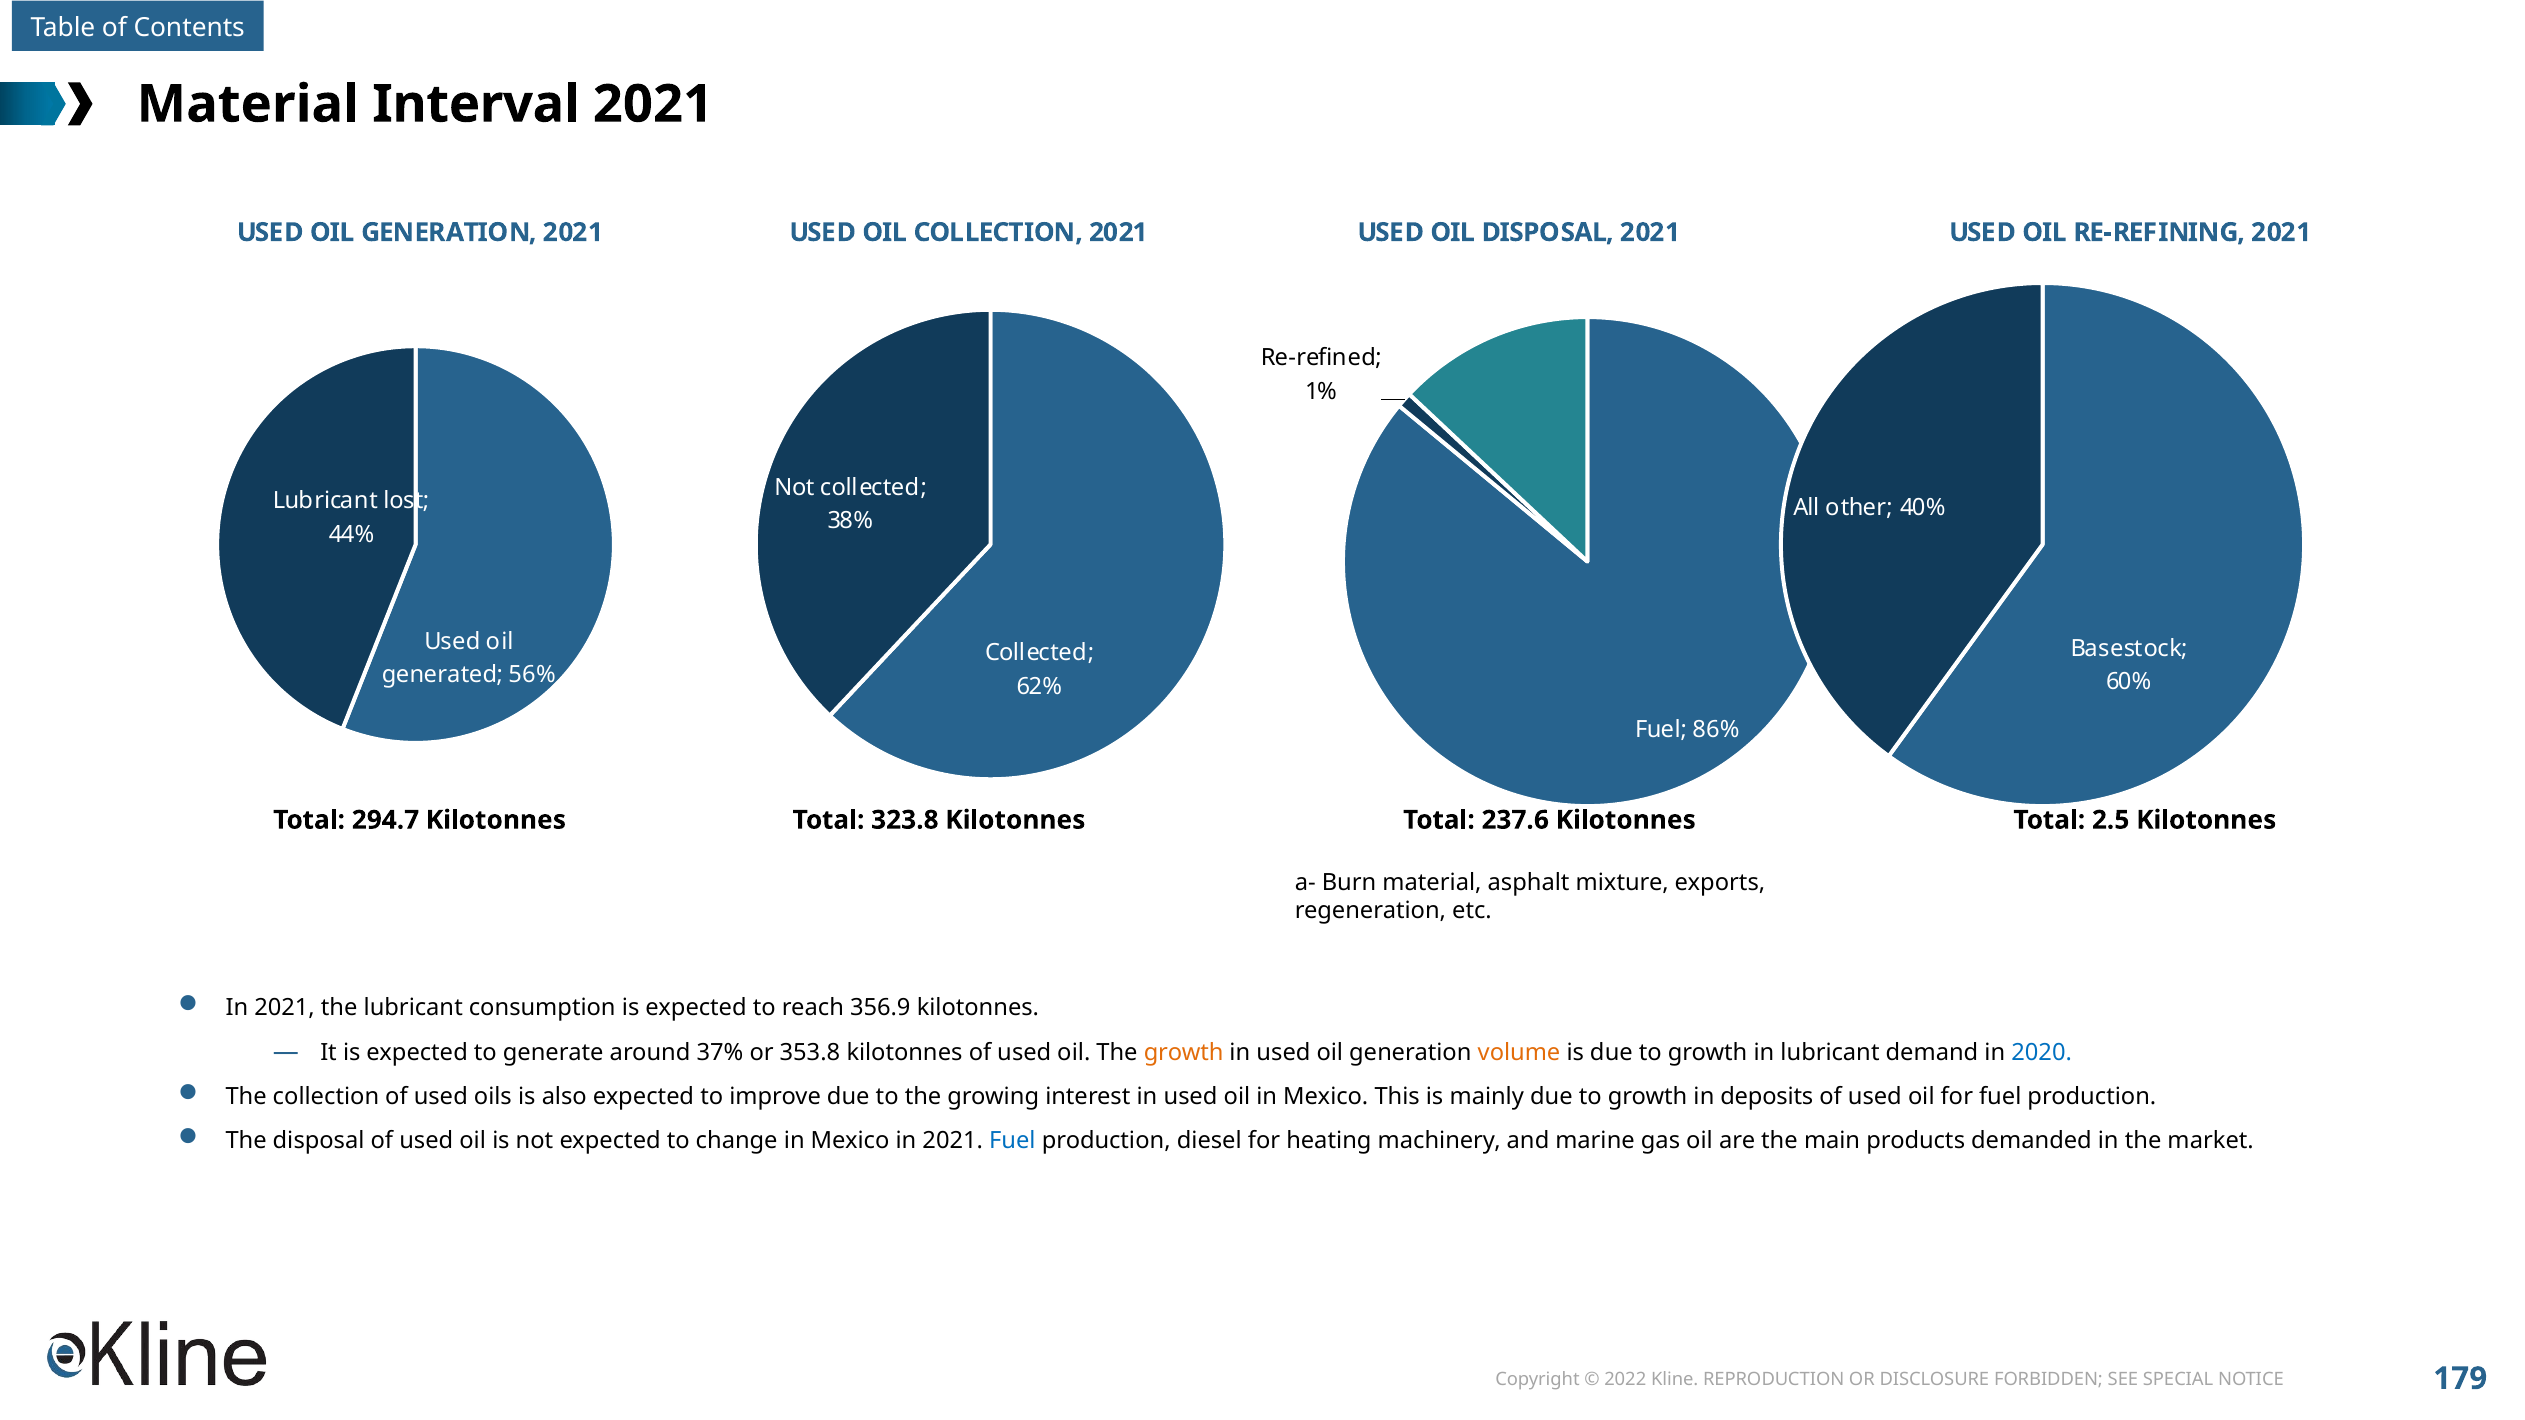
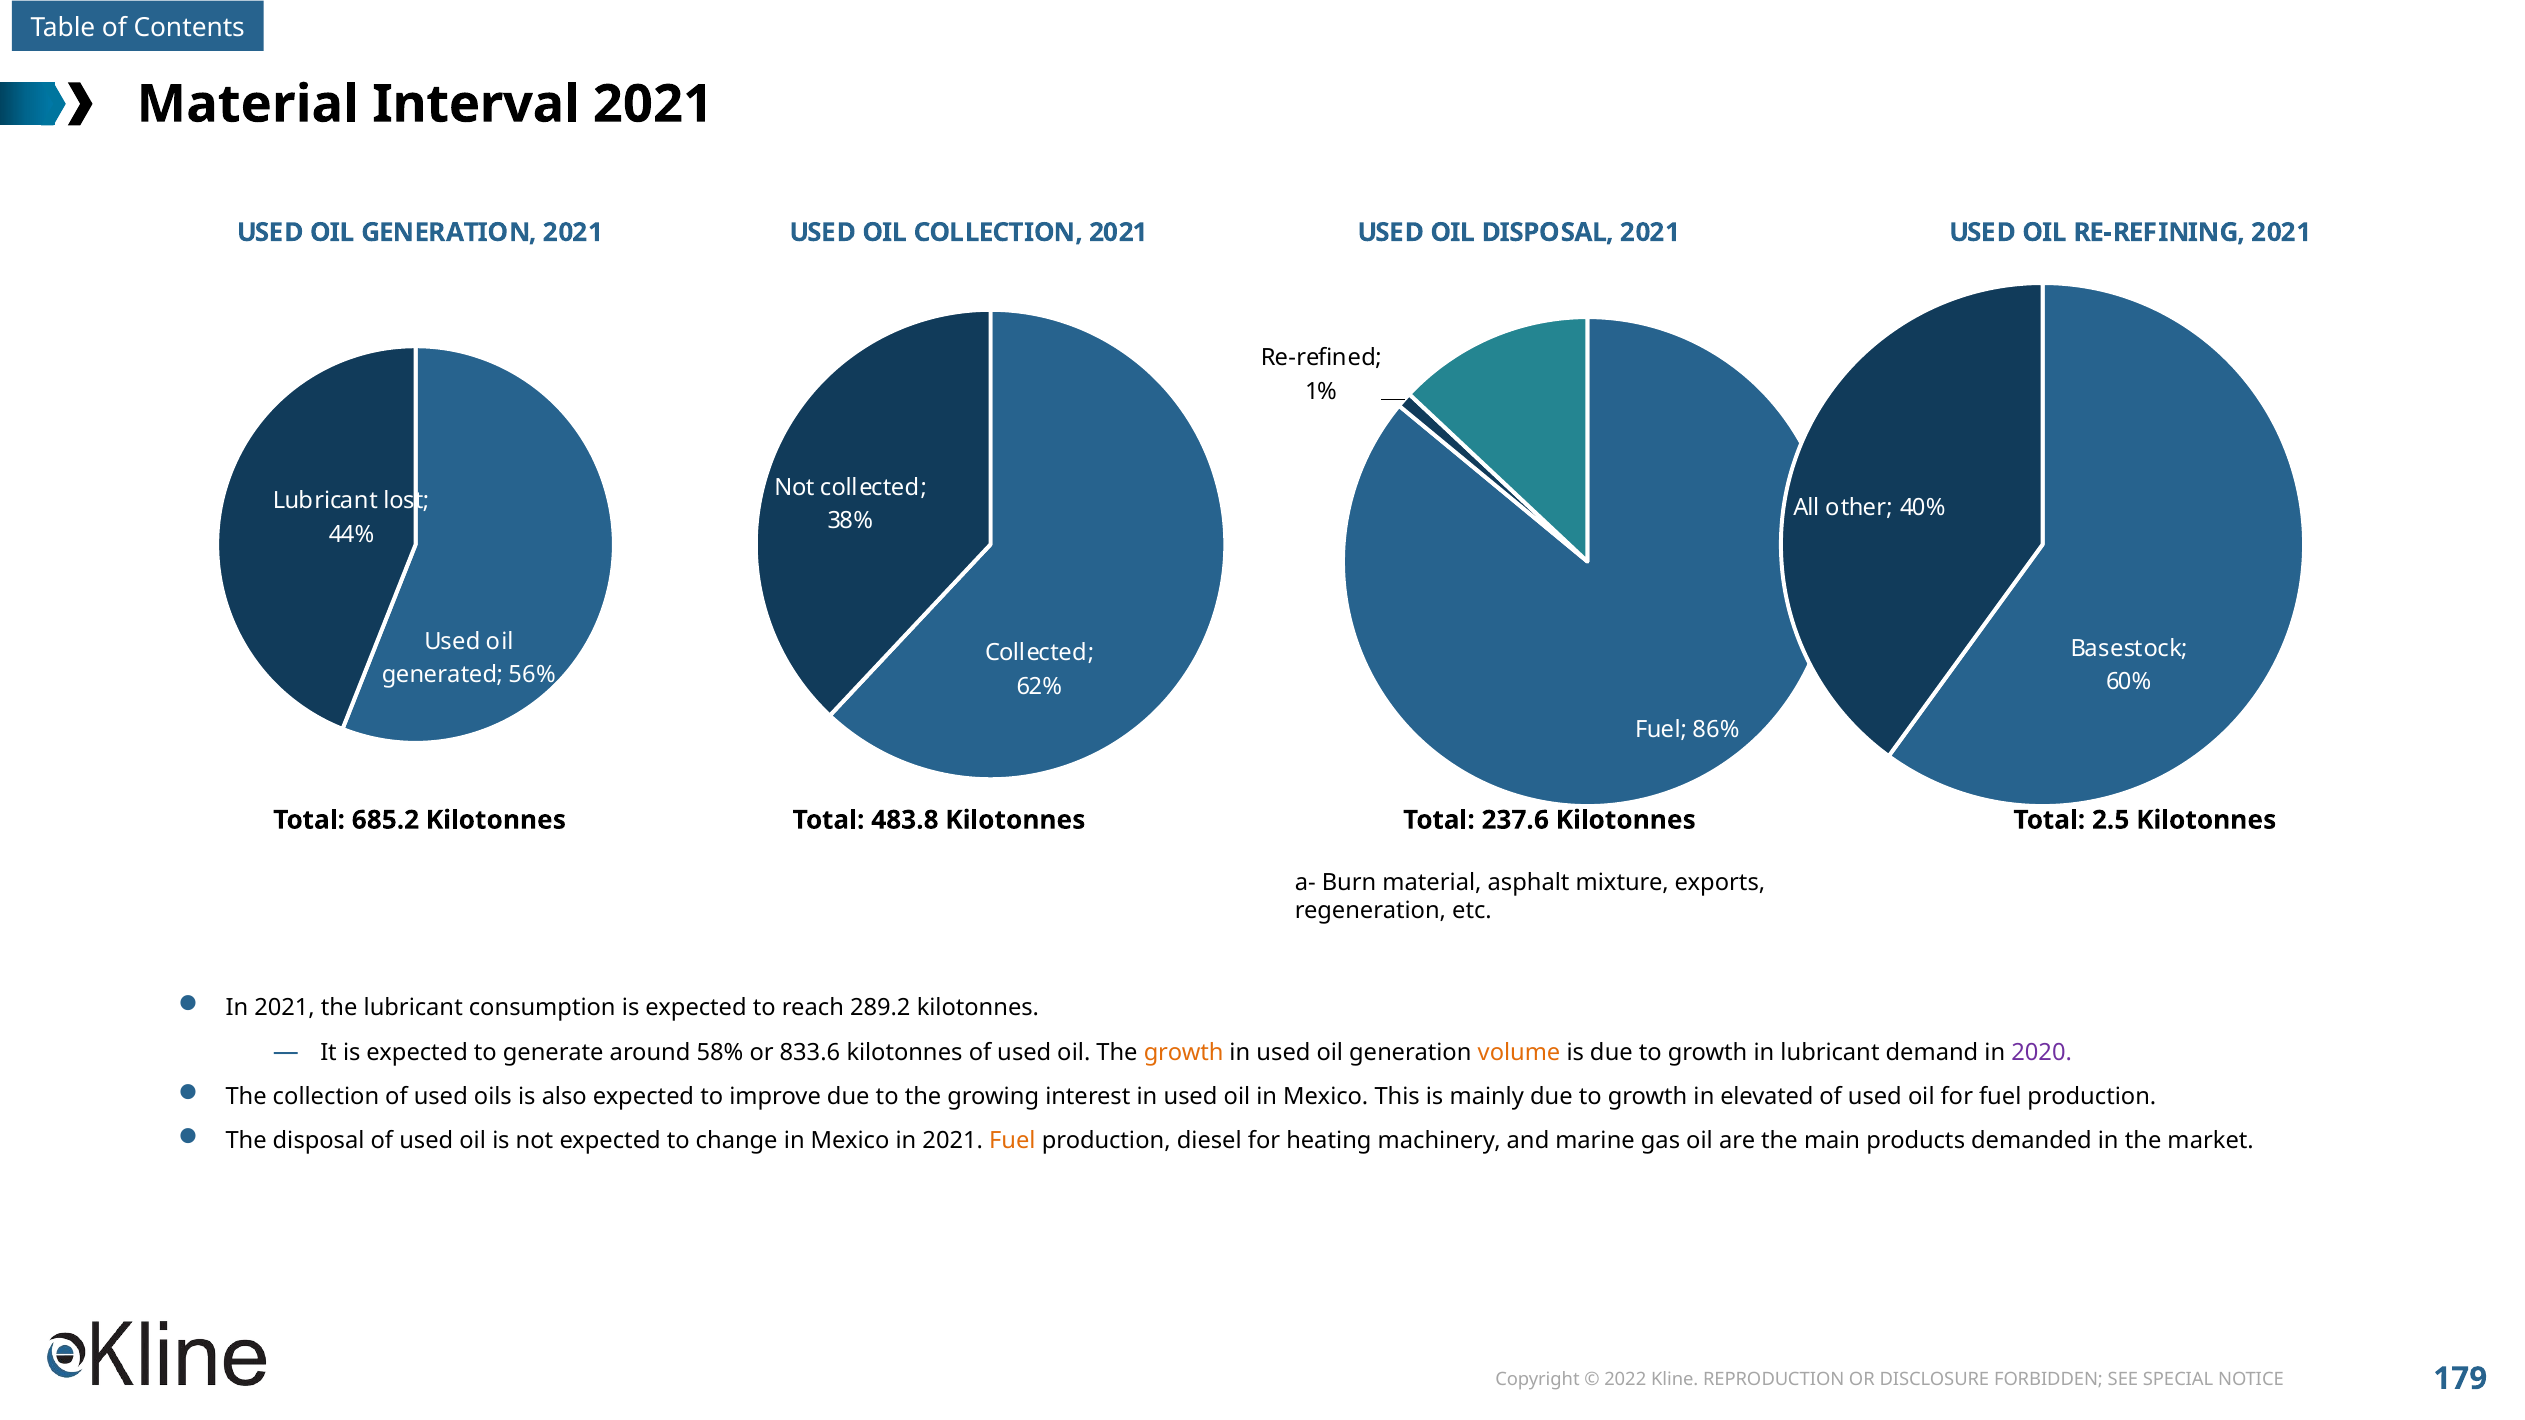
294.7: 294.7 -> 685.2
323.8: 323.8 -> 483.8
356.9: 356.9 -> 289.2
37%: 37% -> 58%
353.8: 353.8 -> 833.6
2020 colour: blue -> purple
deposits: deposits -> elevated
Fuel at (1012, 1141) colour: blue -> orange
